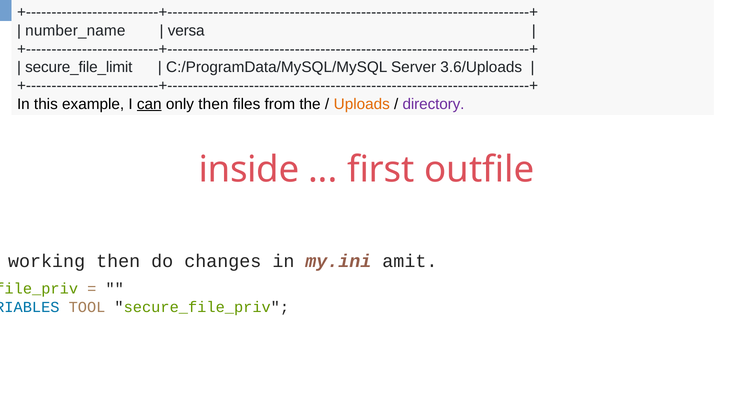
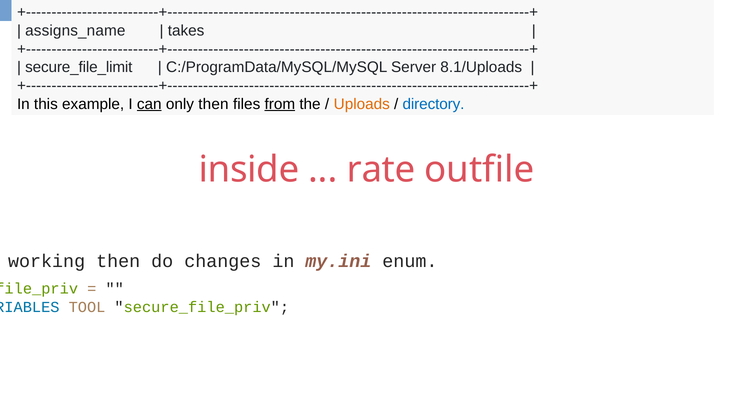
number_name: number_name -> assigns_name
versa: versa -> takes
3.6/Uploads: 3.6/Uploads -> 8.1/Uploads
from underline: none -> present
directory colour: purple -> blue
first: first -> rate
amit: amit -> enum
